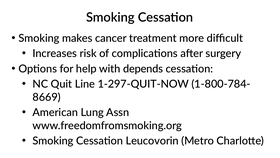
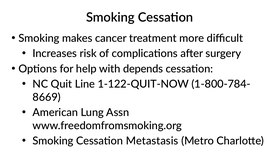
1-297-QUIT-NOW: 1-297-QUIT-NOW -> 1-122-QUIT-NOW
Leucovorin: Leucovorin -> Metastasis
